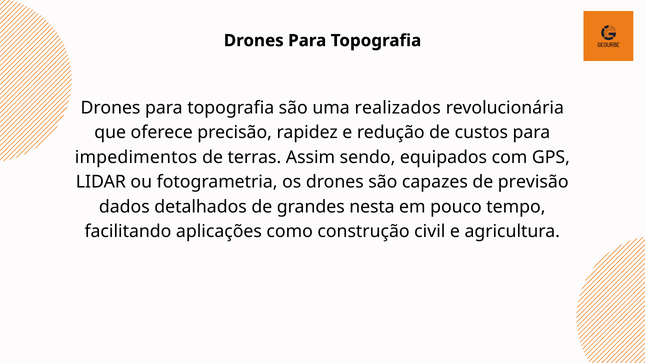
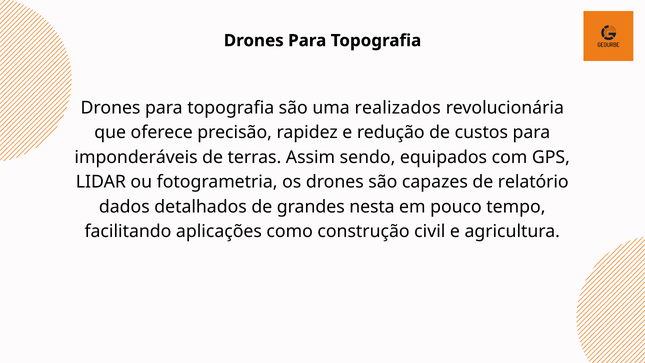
impedimentos: impedimentos -> imponderáveis
previsão: previsão -> relatório
